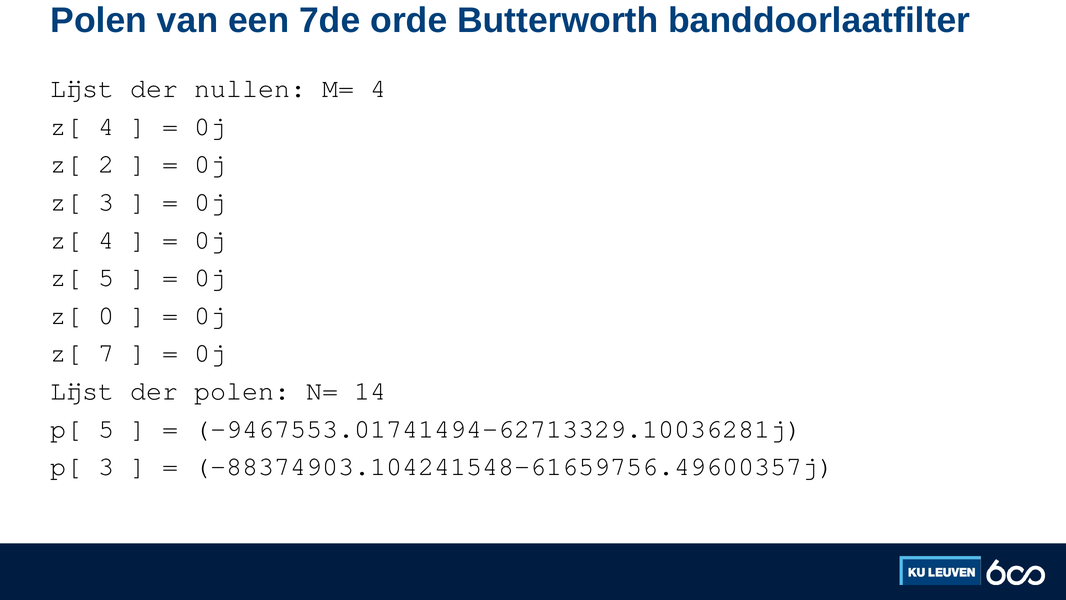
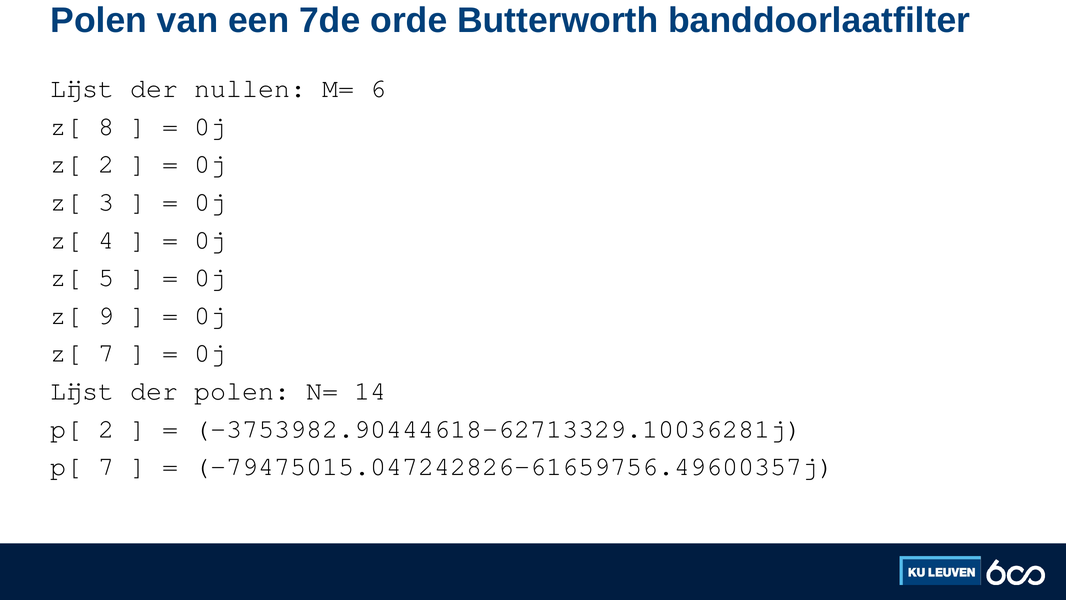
M= 4: 4 -> 6
4 at (106, 126): 4 -> 8
0: 0 -> 9
p[ 5: 5 -> 2
-9467553.01741494-62713329.10036281j: -9467553.01741494-62713329.10036281j -> -3753982.90444618-62713329.10036281j
p[ 3: 3 -> 7
-88374903.104241548-61659756.49600357j: -88374903.104241548-61659756.49600357j -> -79475015.047242826-61659756.49600357j
